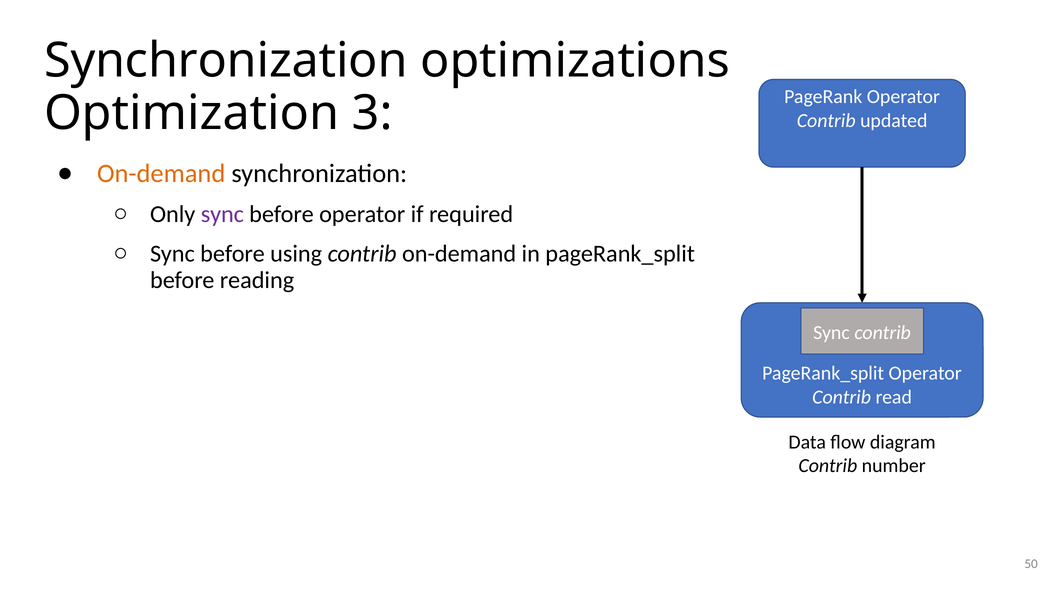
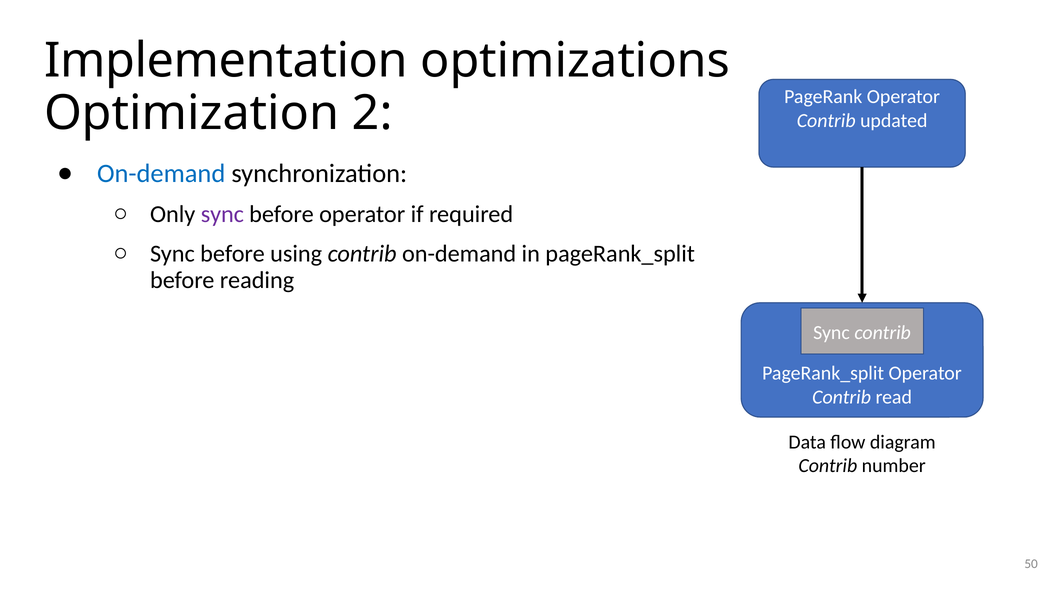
Synchronization at (226, 61): Synchronization -> Implementation
3: 3 -> 2
On-demand at (161, 174) colour: orange -> blue
